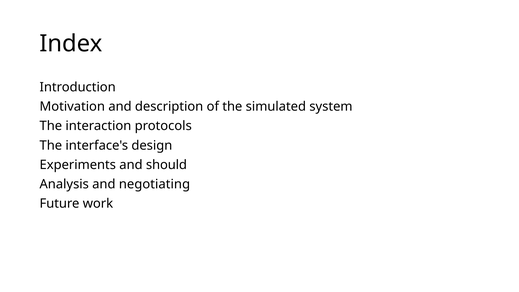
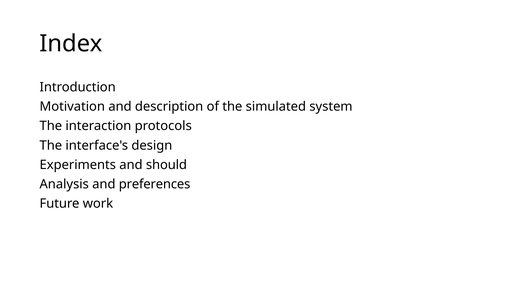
negotiating: negotiating -> preferences
